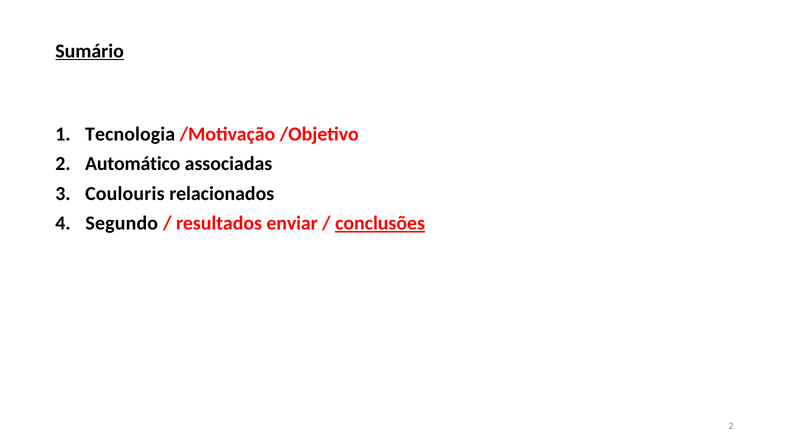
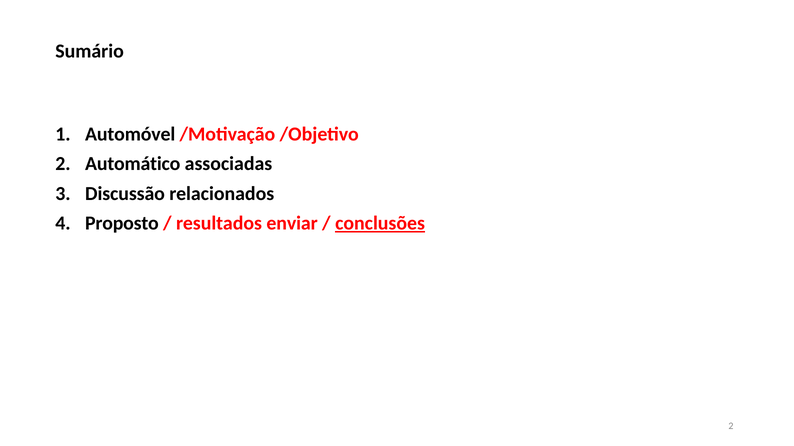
Sumário underline: present -> none
Tecnologia: Tecnologia -> Automóvel
Coulouris: Coulouris -> Discussão
Segundo: Segundo -> Proposto
